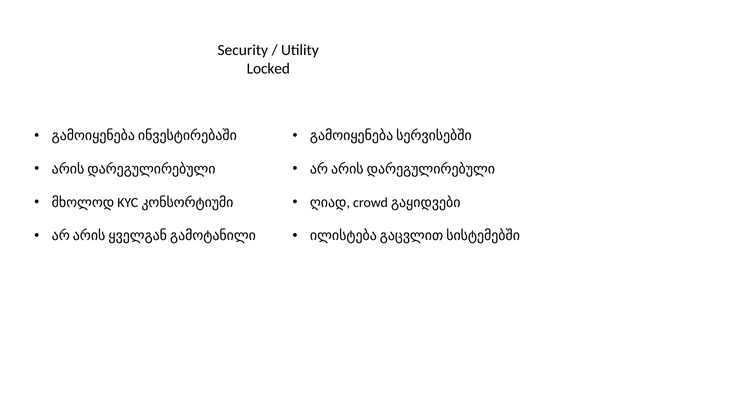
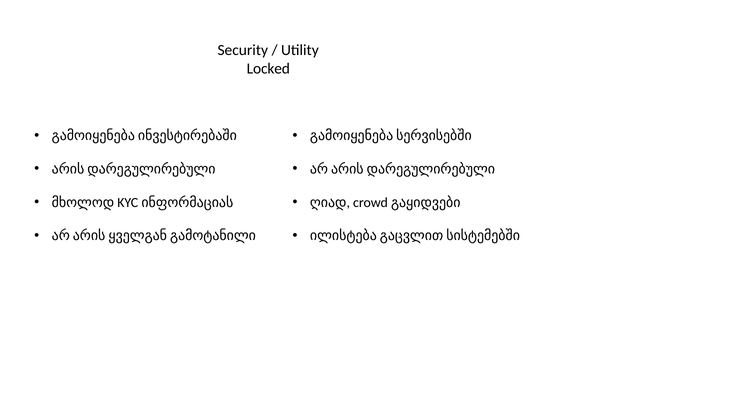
კონსორტიუმი: კონსორტიუმი -> ინფორმაციას
